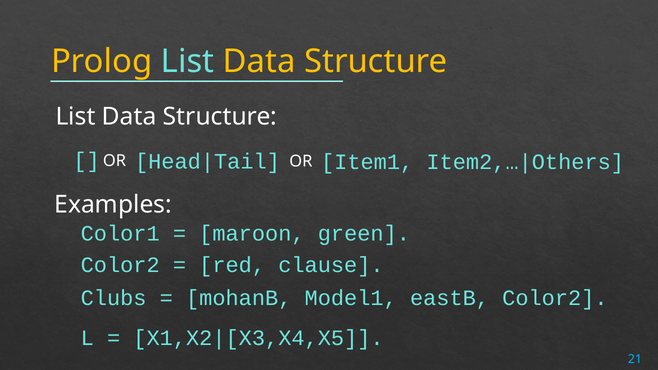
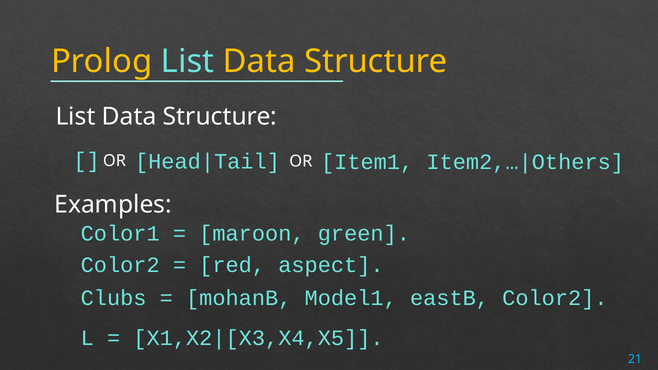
clause: clause -> aspect
